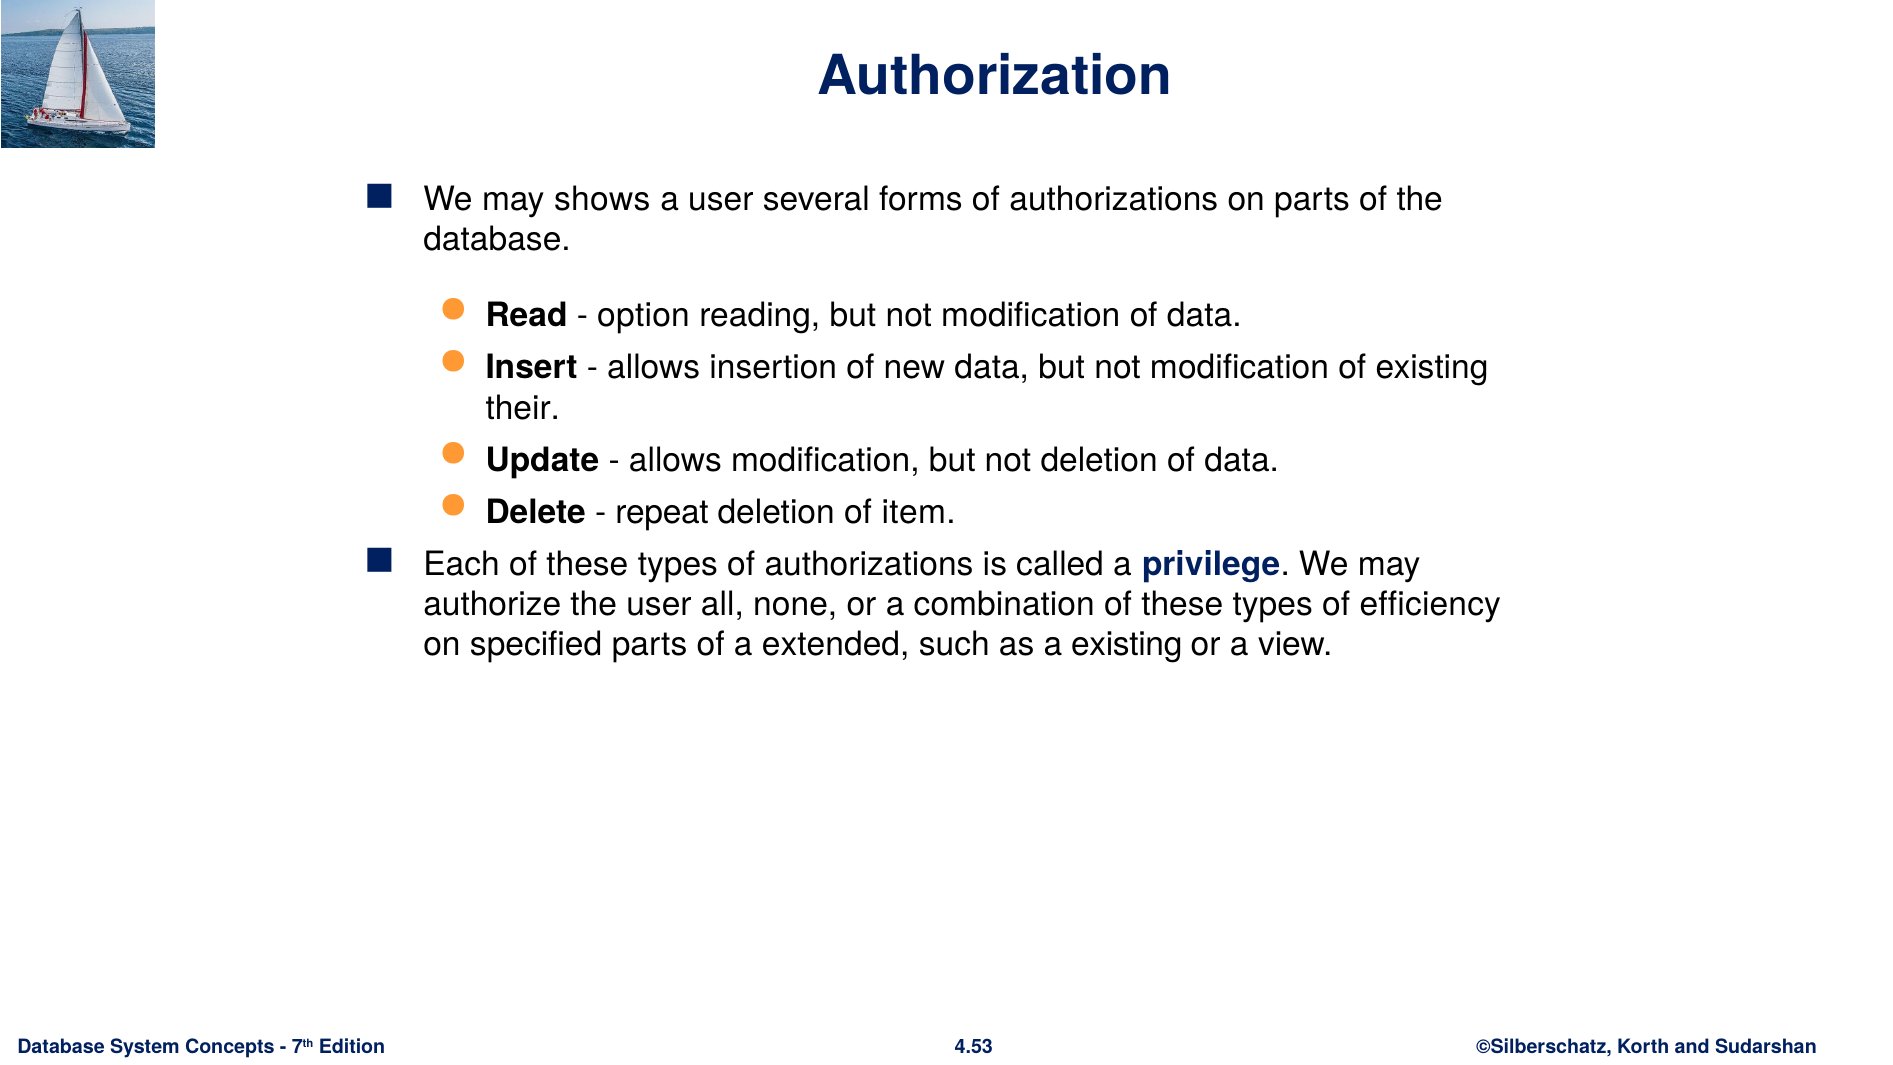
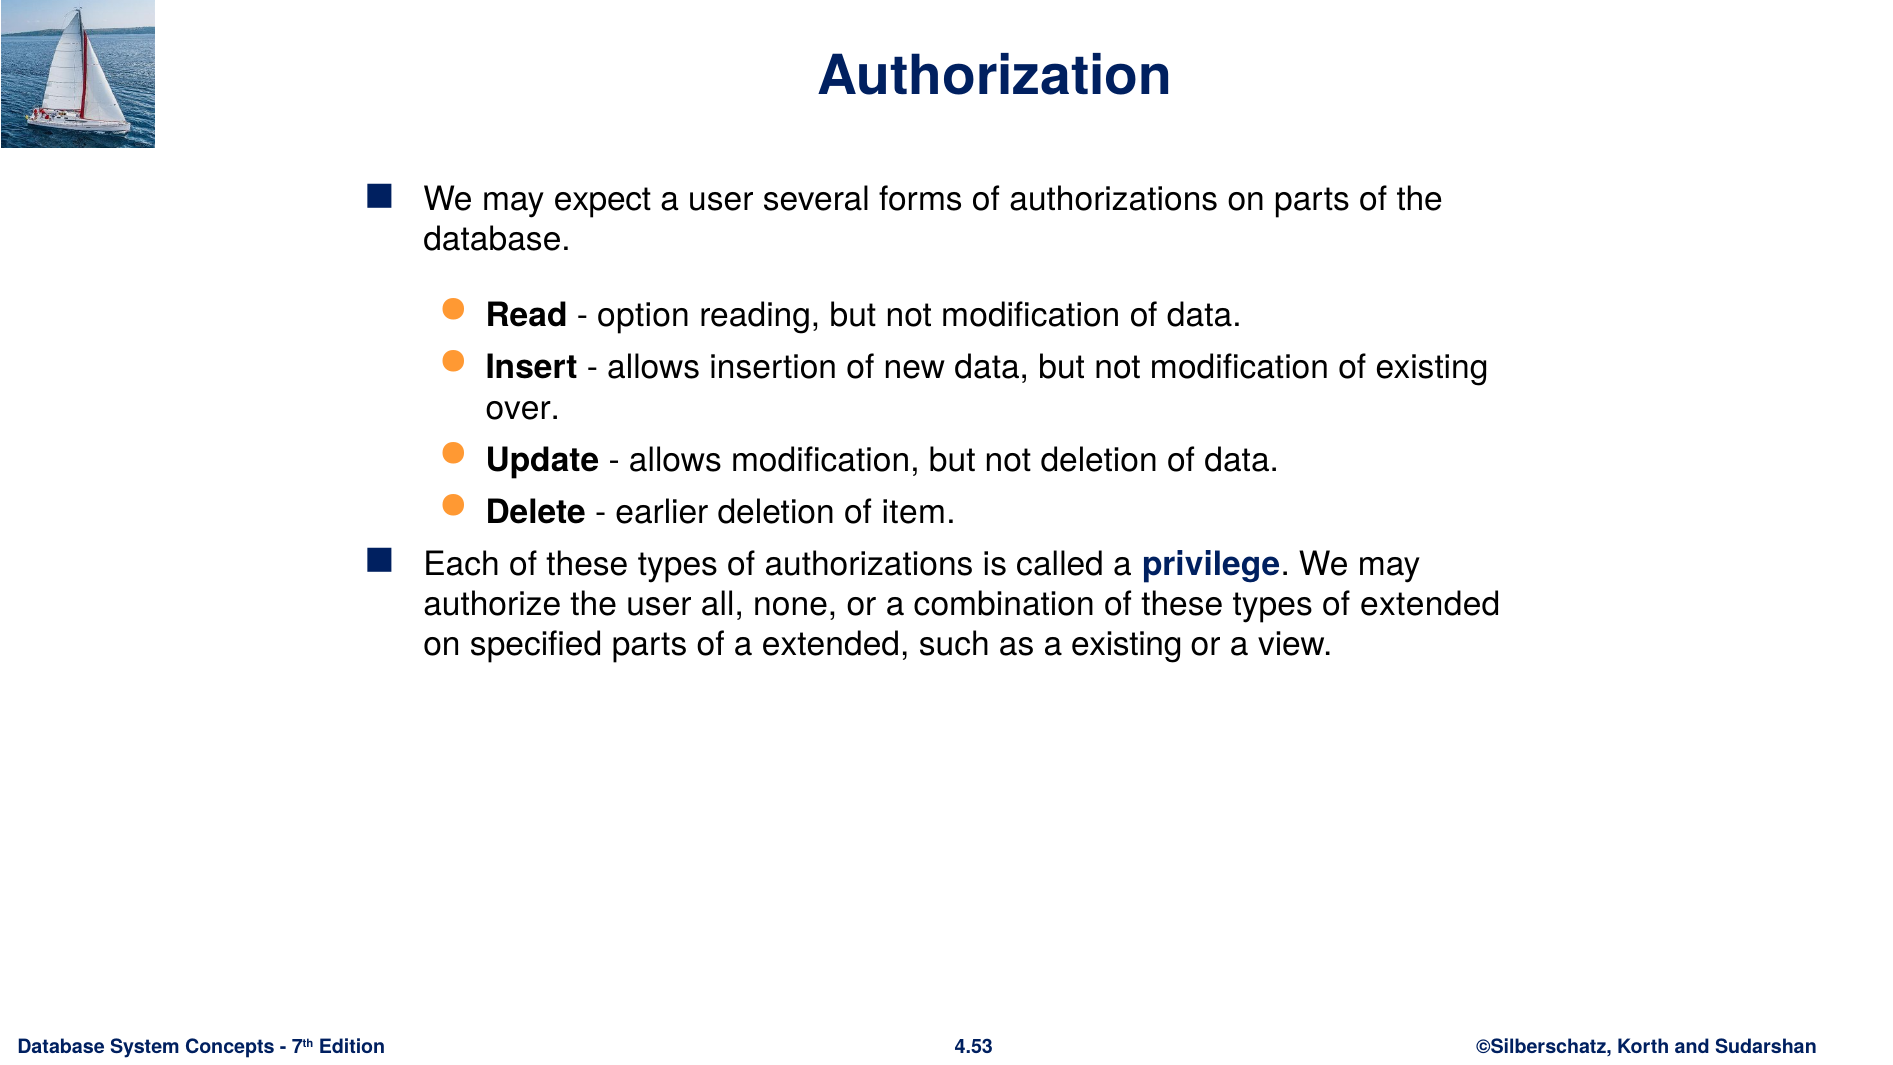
shows: shows -> expect
their: their -> over
repeat: repeat -> earlier
of efficiency: efficiency -> extended
